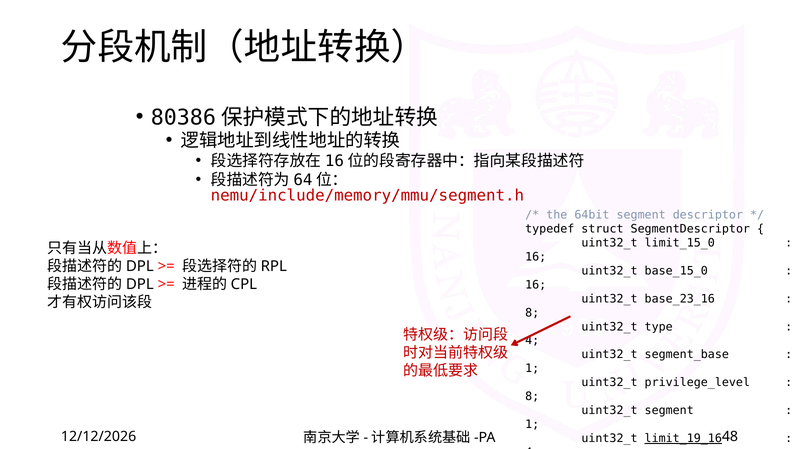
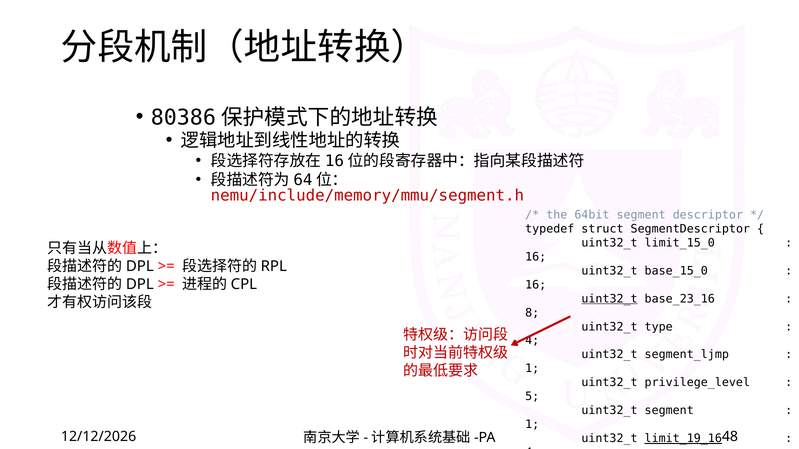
uint32_t at (610, 299) underline: none -> present
segment_base: segment_base -> segment_ljmp
8 at (532, 397): 8 -> 5
